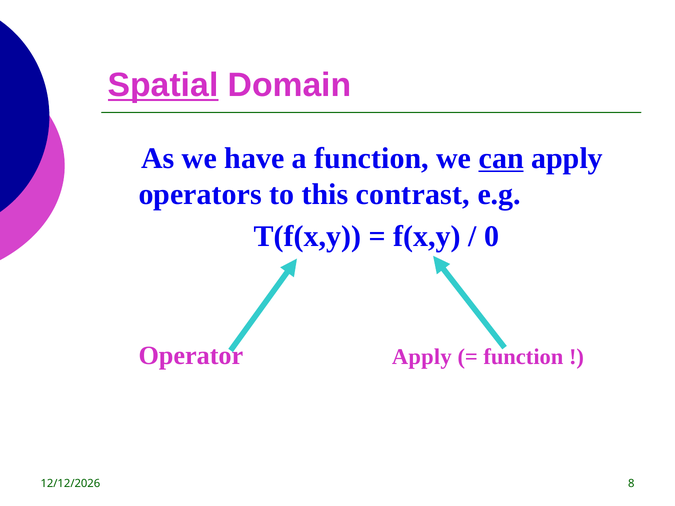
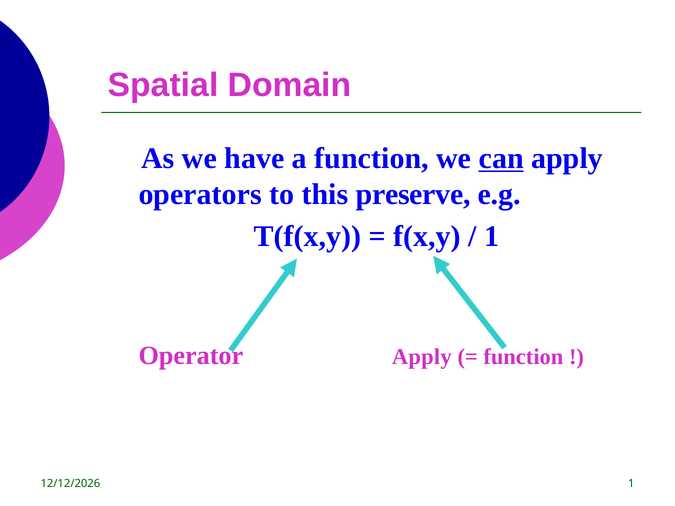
Spatial underline: present -> none
contrast: contrast -> preserve
0 at (492, 236): 0 -> 1
8 at (631, 484): 8 -> 1
